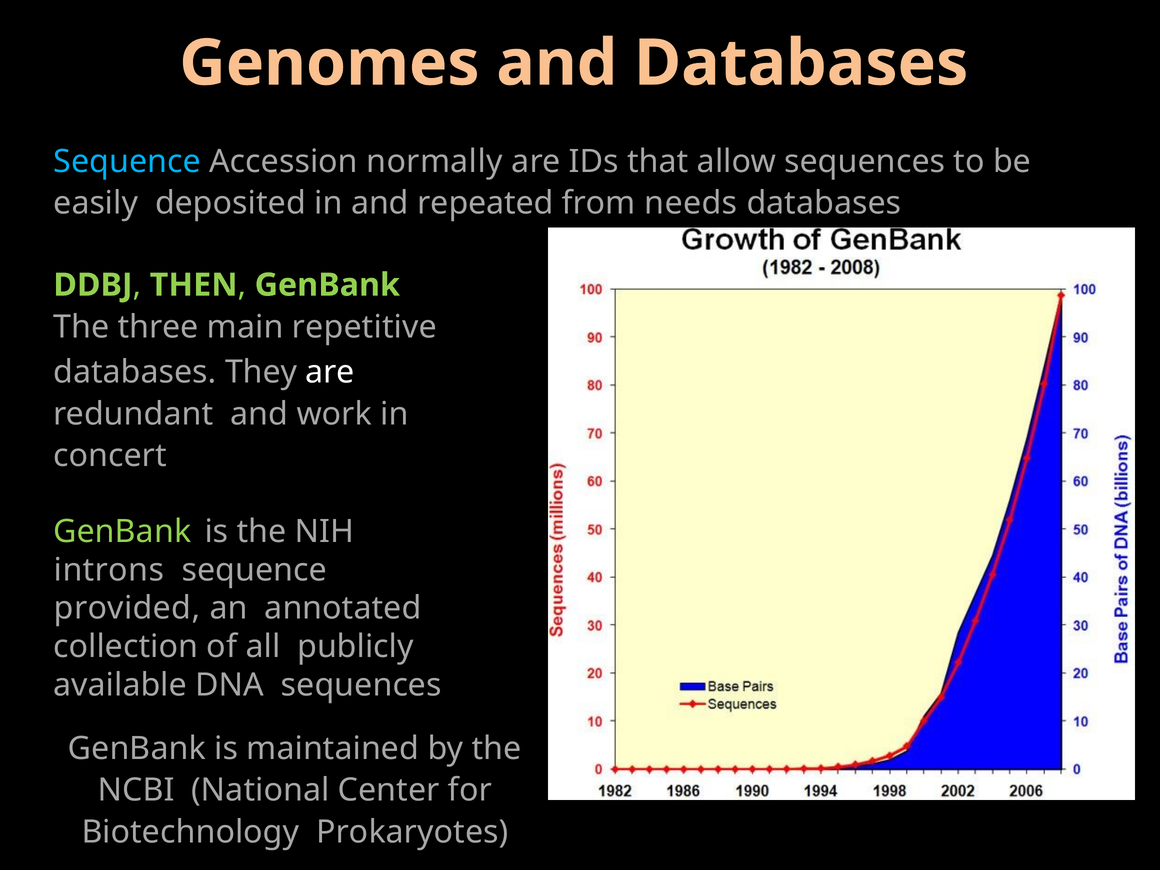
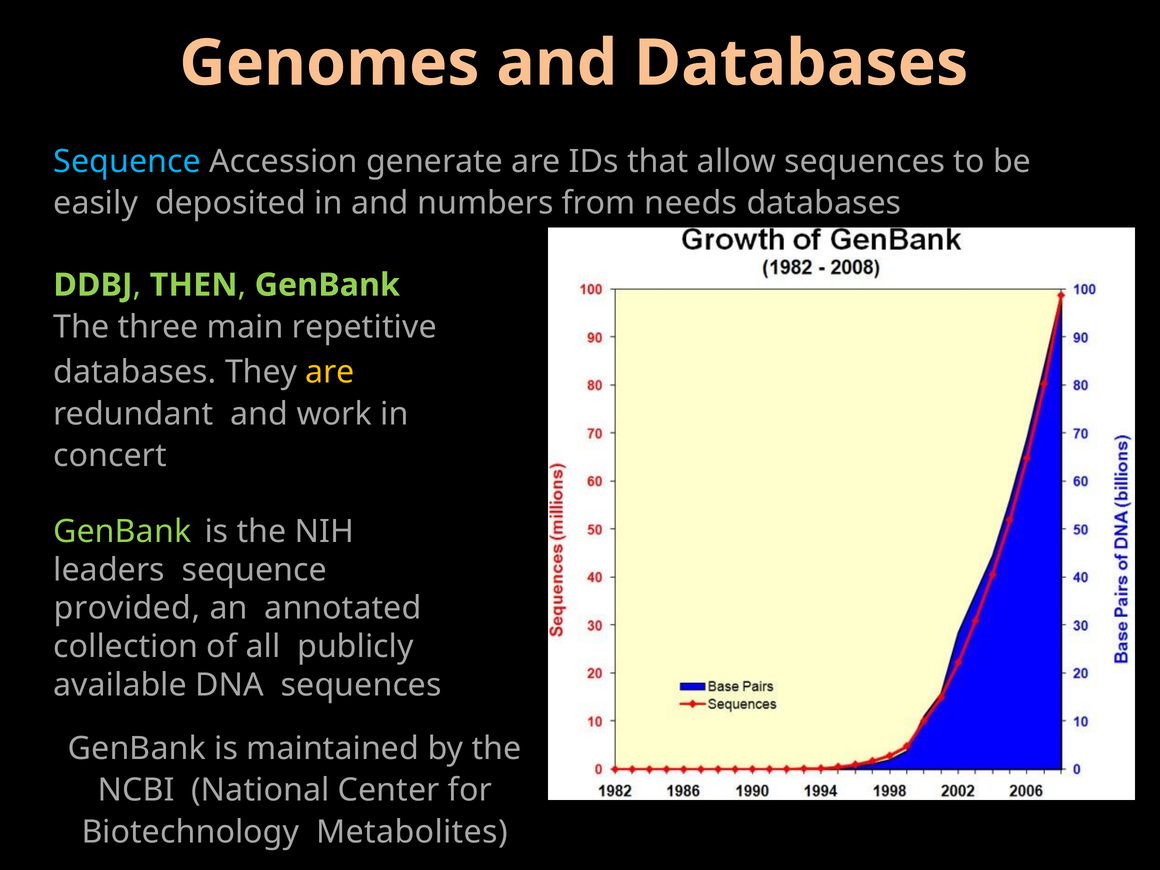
normally: normally -> generate
repeated: repeated -> numbers
are at (330, 372) colour: white -> yellow
introns: introns -> leaders
Prokaryotes: Prokaryotes -> Metabolites
